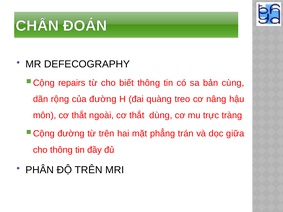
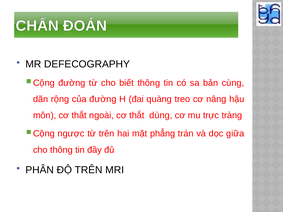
repairs at (72, 83): repairs -> đường
đường at (71, 134): đường -> ngược
